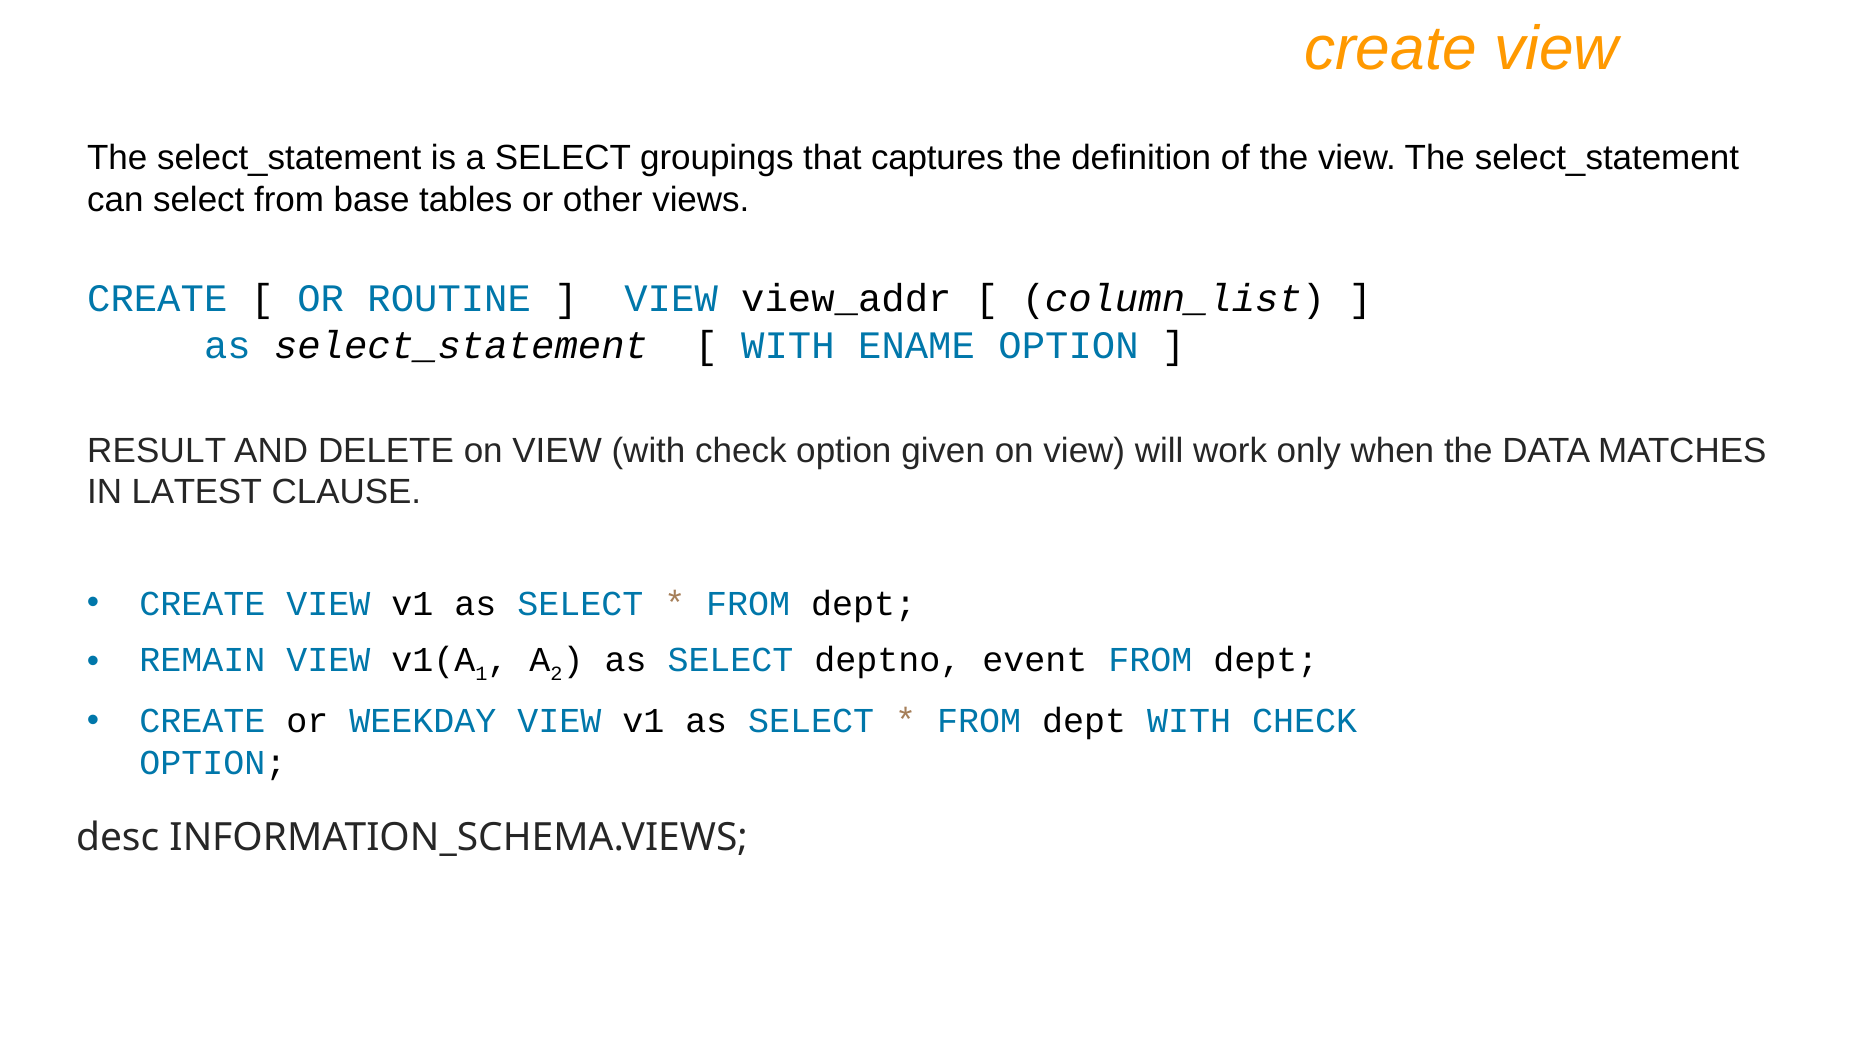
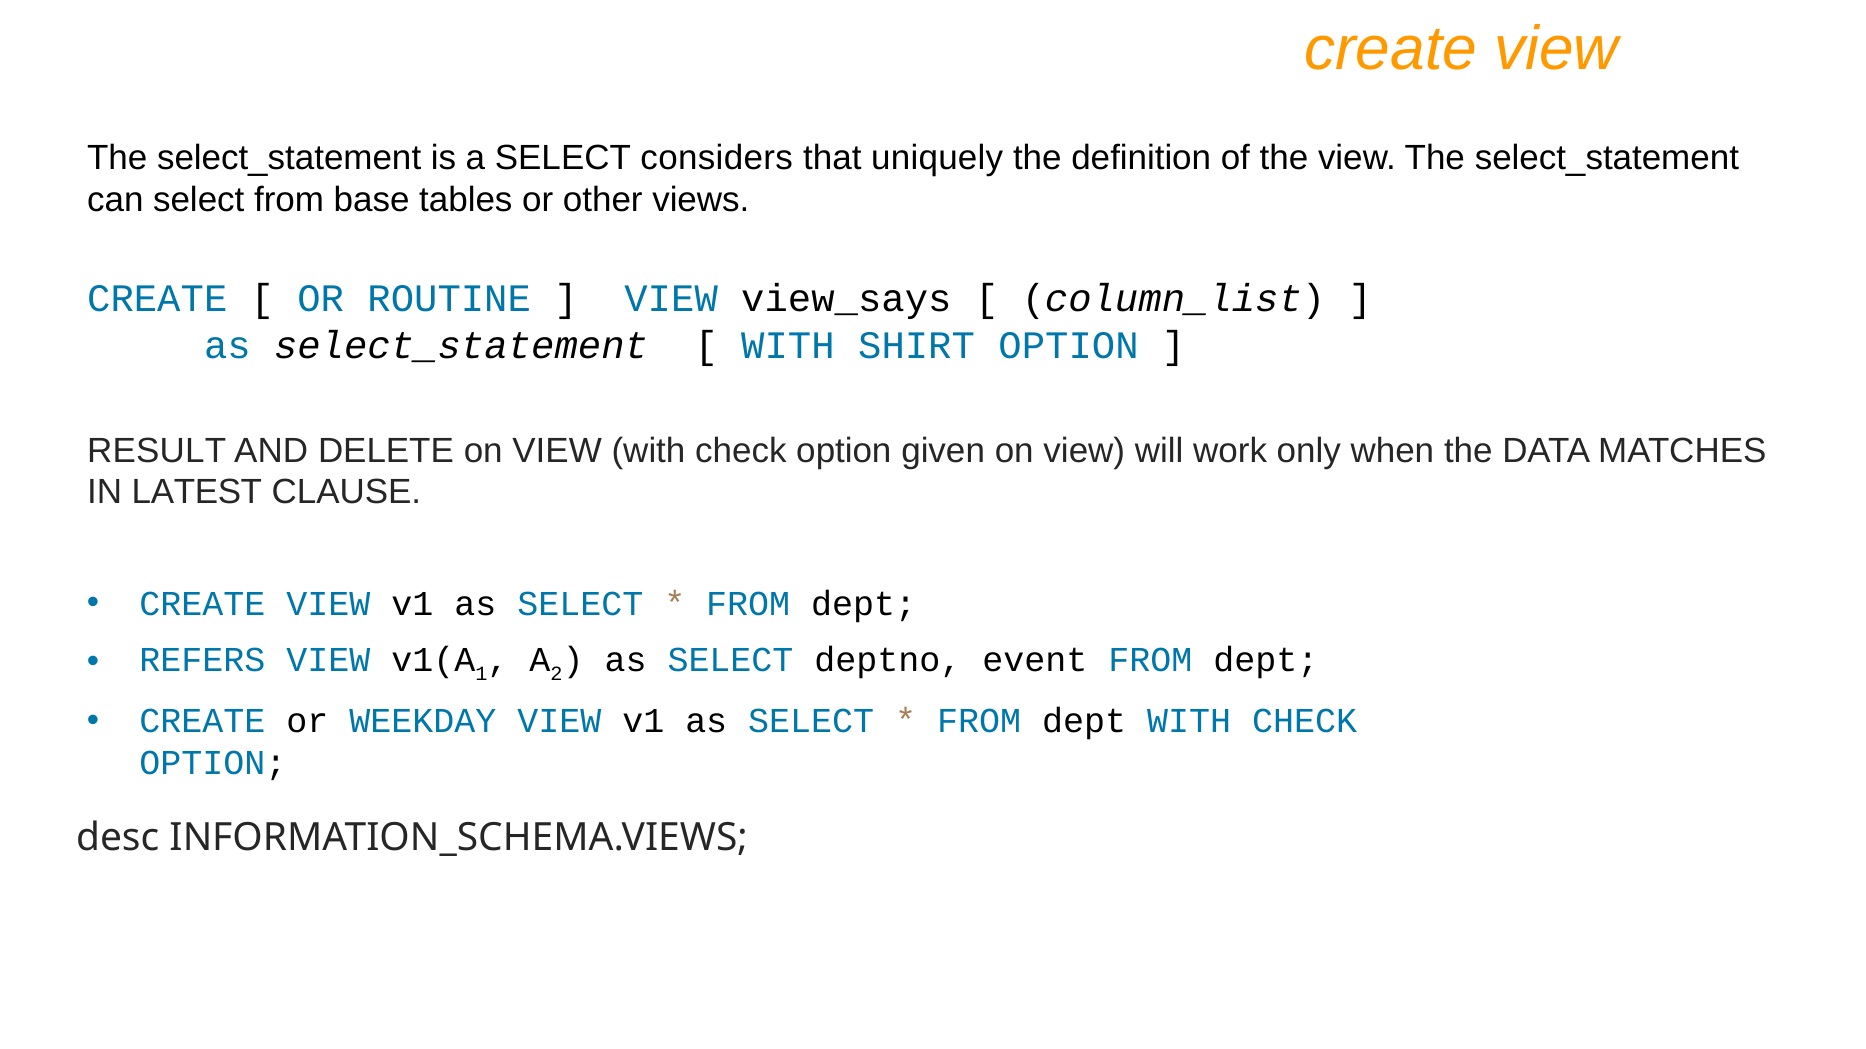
groupings: groupings -> considers
captures: captures -> uniquely
view_addr: view_addr -> view_says
ENAME: ENAME -> SHIRT
REMAIN: REMAIN -> REFERS
